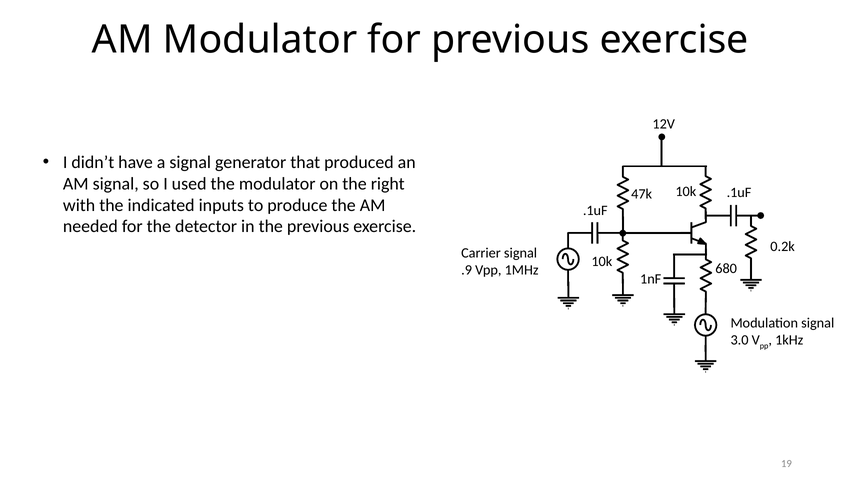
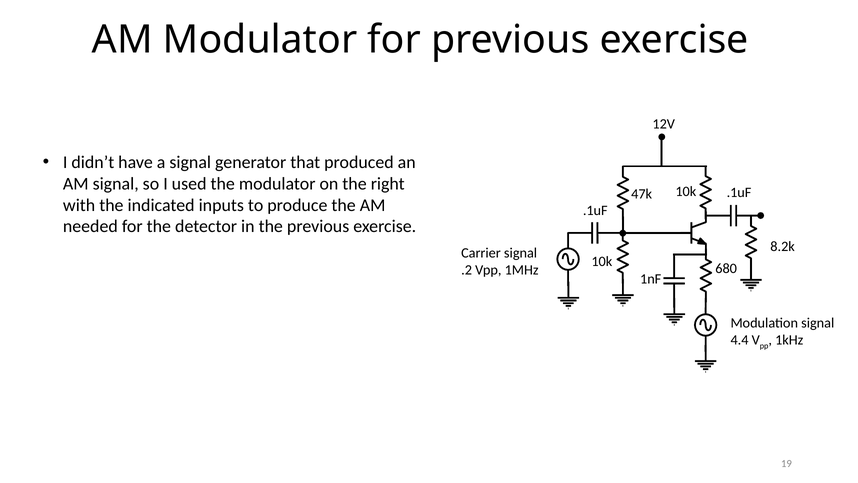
0.2k: 0.2k -> 8.2k
.9: .9 -> .2
3.0: 3.0 -> 4.4
